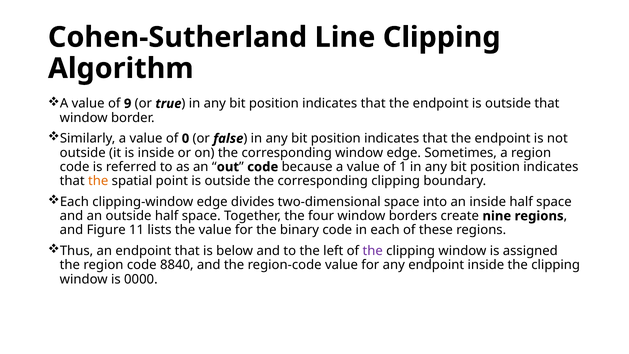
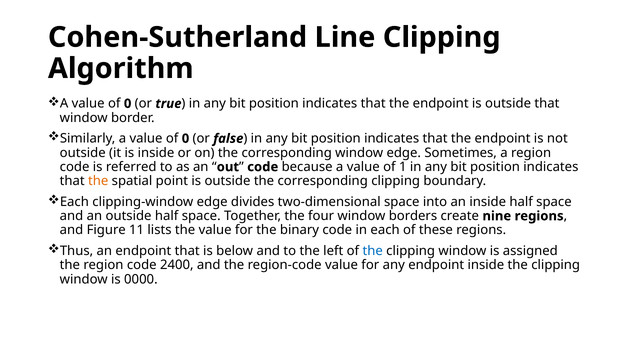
9 at (128, 104): 9 -> 0
the at (373, 251) colour: purple -> blue
8840: 8840 -> 2400
